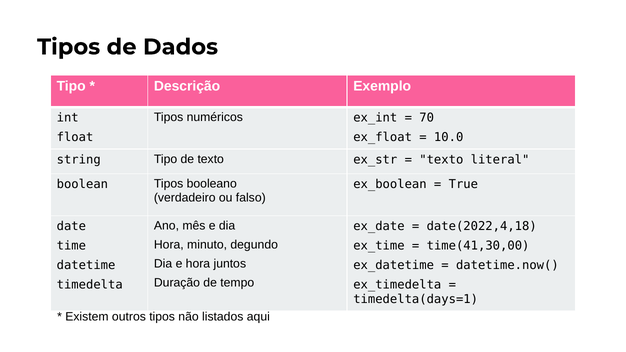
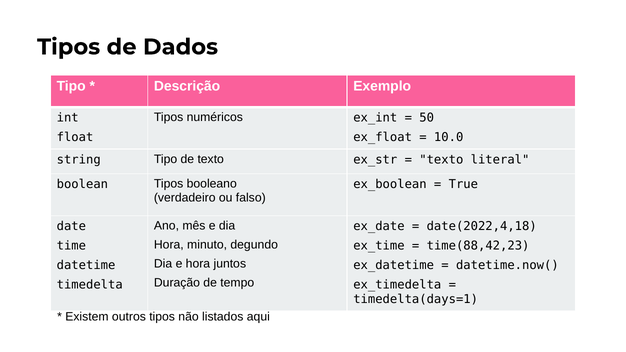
70: 70 -> 50
time(41,30,00: time(41,30,00 -> time(88,42,23
